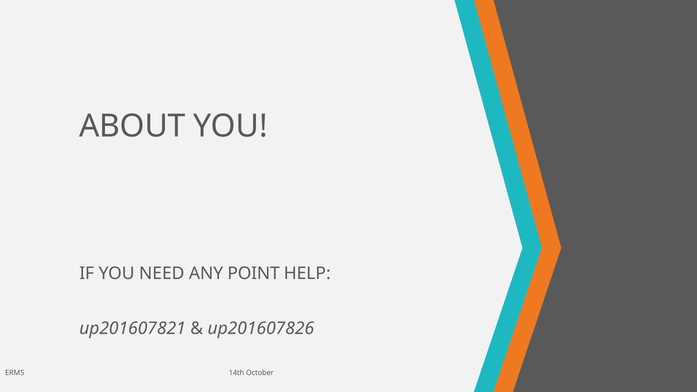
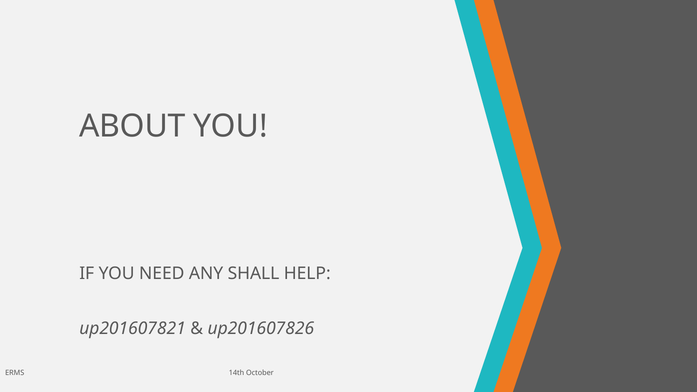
POINT: POINT -> SHALL
